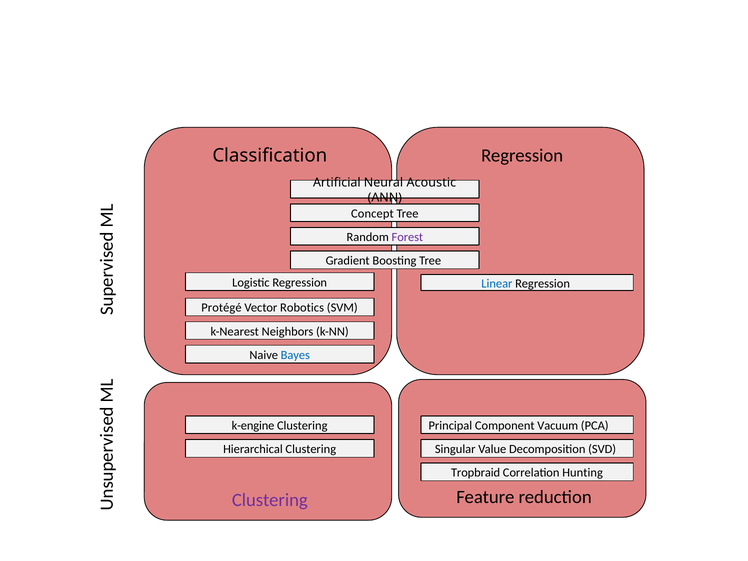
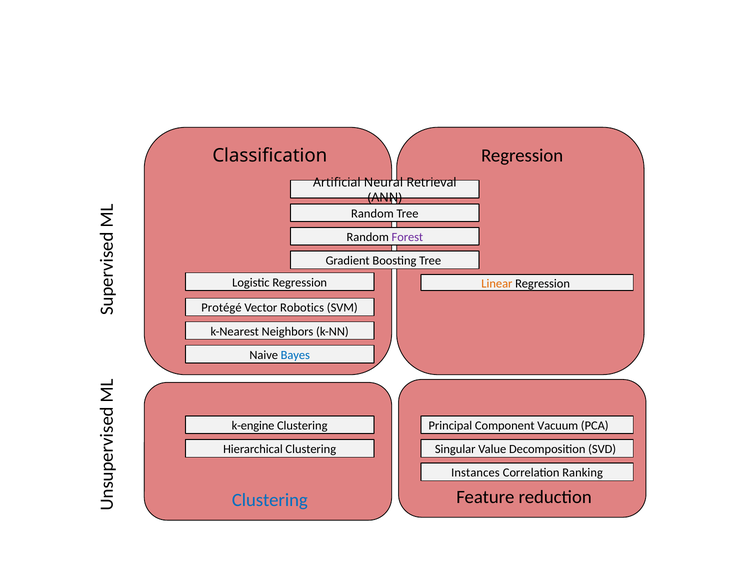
Acoustic: Acoustic -> Retrieval
Concept at (372, 214): Concept -> Random
Linear colour: blue -> orange
Tropbraid: Tropbraid -> Instances
Hunting: Hunting -> Ranking
Clustering at (270, 500) colour: purple -> blue
